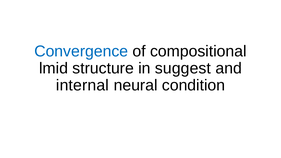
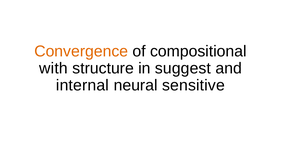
Convergence colour: blue -> orange
lmid: lmid -> with
condition: condition -> sensitive
